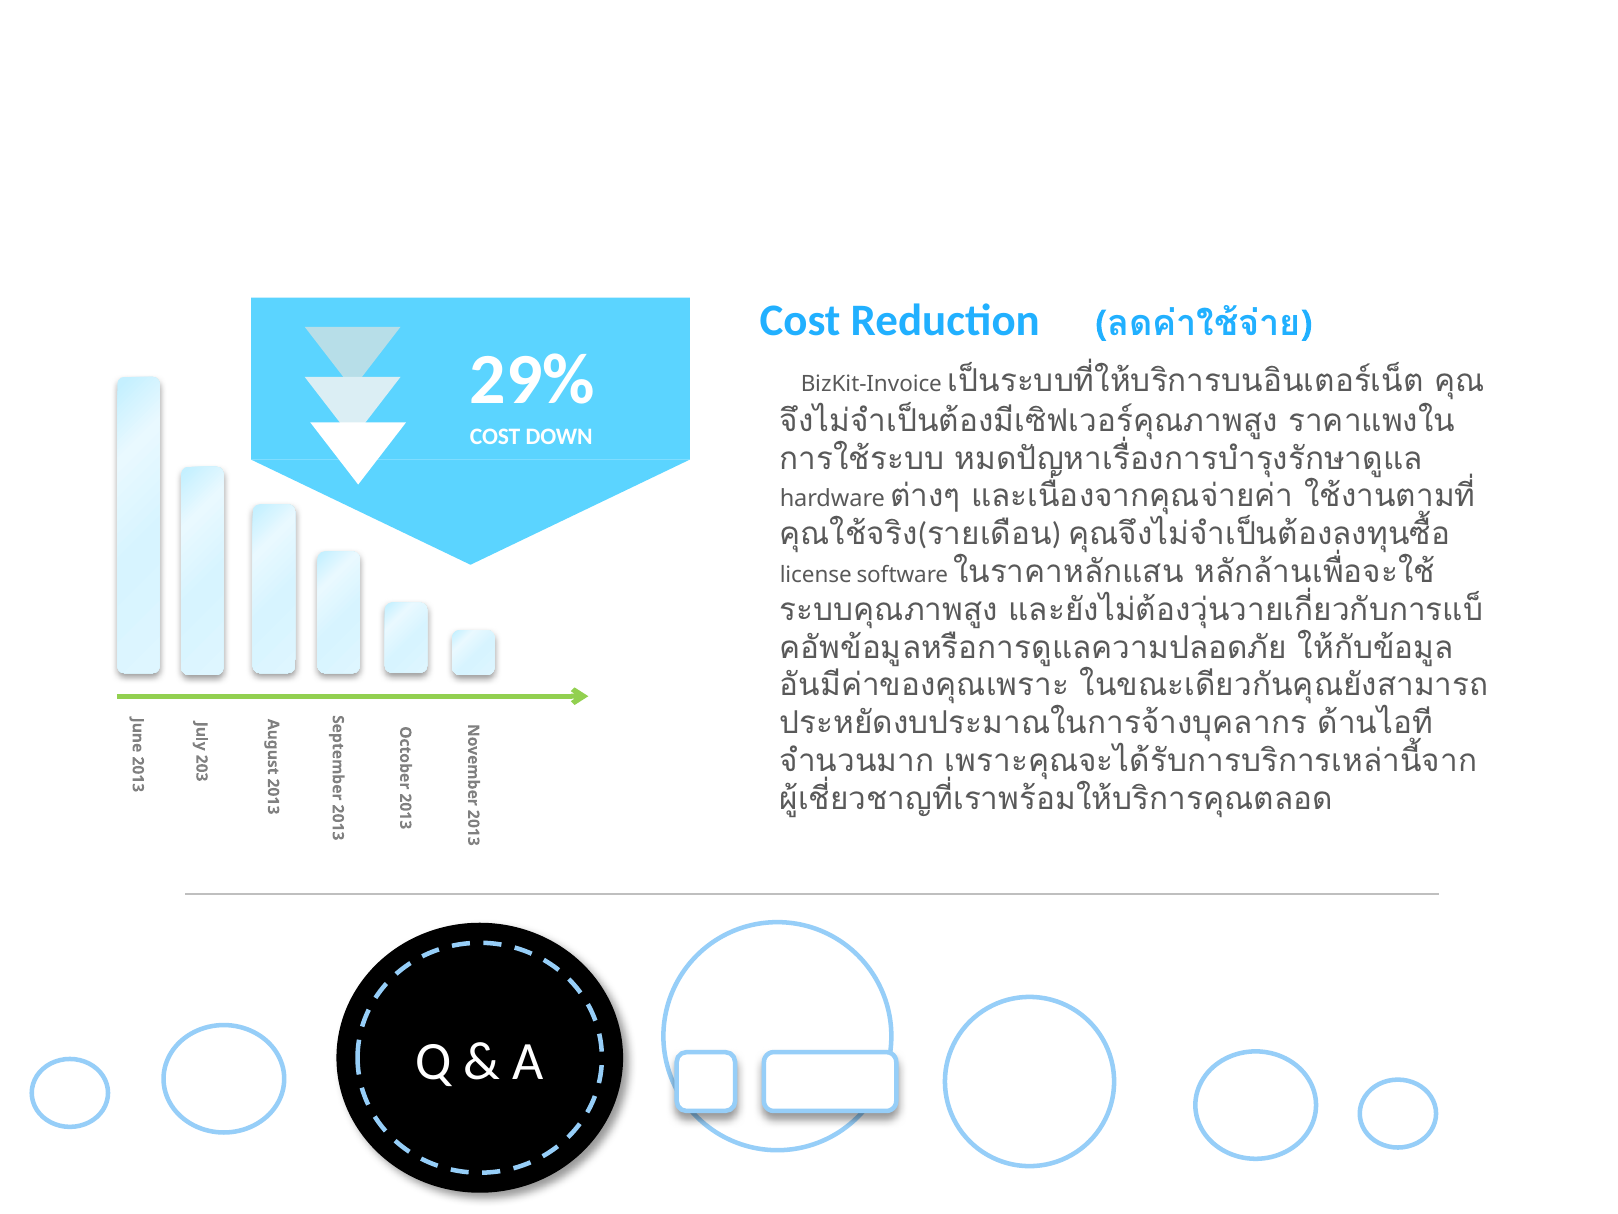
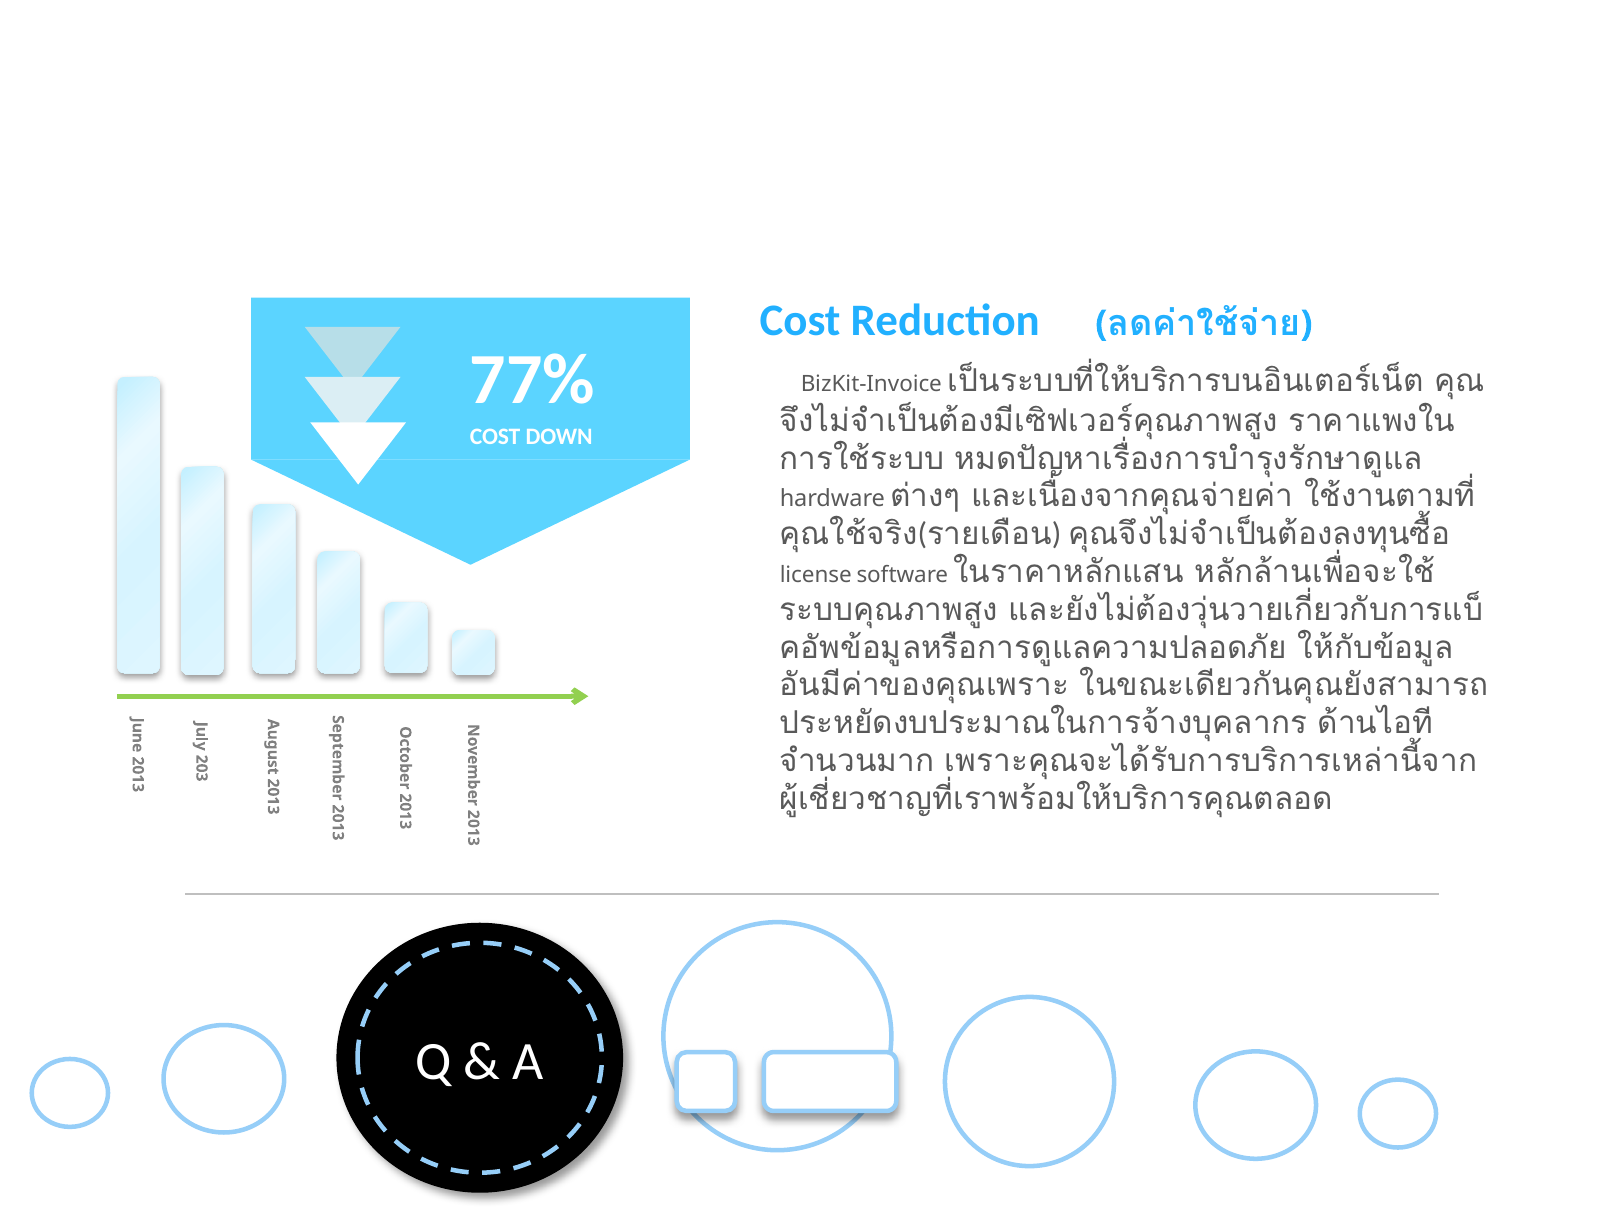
29%: 29% -> 77%
